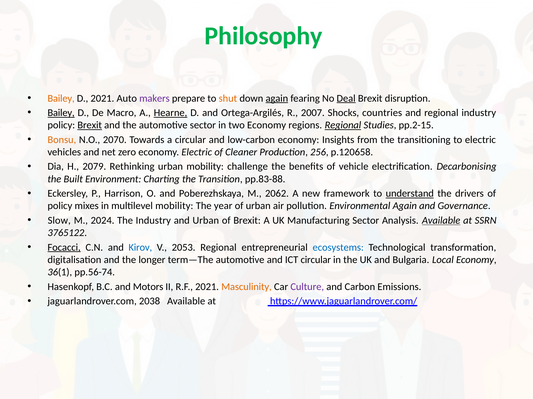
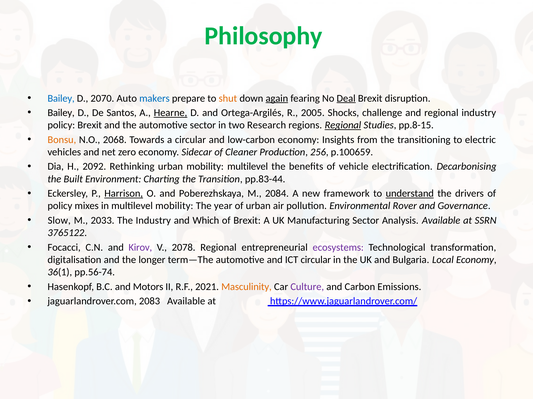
Bailey at (61, 98) colour: orange -> blue
D 2021: 2021 -> 2070
makers colour: purple -> blue
Bailey at (61, 113) underline: present -> none
Macro: Macro -> Santos
2007: 2007 -> 2005
countries: countries -> challenge
Brexit at (90, 125) underline: present -> none
two Economy: Economy -> Research
pp.2-15: pp.2-15 -> pp.8-15
2070: 2070 -> 2068
economy Electric: Electric -> Sidecar
p.120658: p.120658 -> p.100659
2079: 2079 -> 2092
mobility challenge: challenge -> multilevel
pp.83-88: pp.83-88 -> pp.83-44
Harrison underline: none -> present
2062: 2062 -> 2084
Environmental Again: Again -> Rover
2024: 2024 -> 2033
and Urban: Urban -> Which
Available at (441, 221) underline: present -> none
Focacci underline: present -> none
Kirov colour: blue -> purple
2053: 2053 -> 2078
ecosystems colour: blue -> purple
2038: 2038 -> 2083
